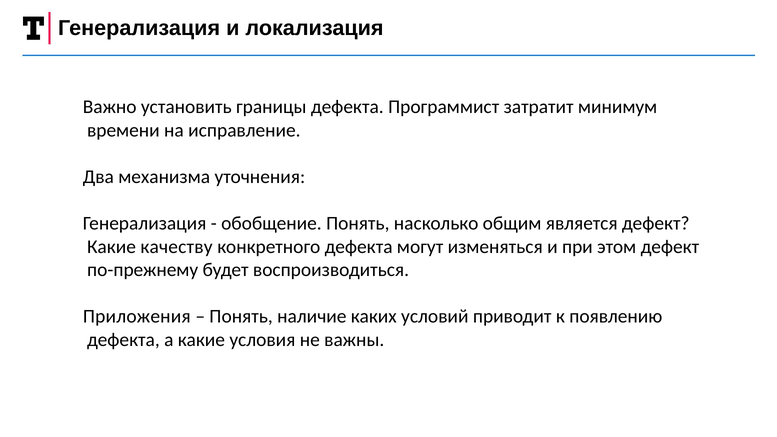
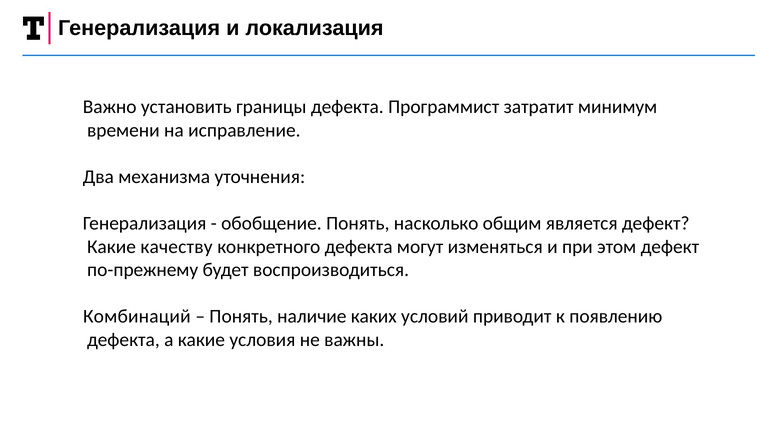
Приложения: Приложения -> Комбинаций
